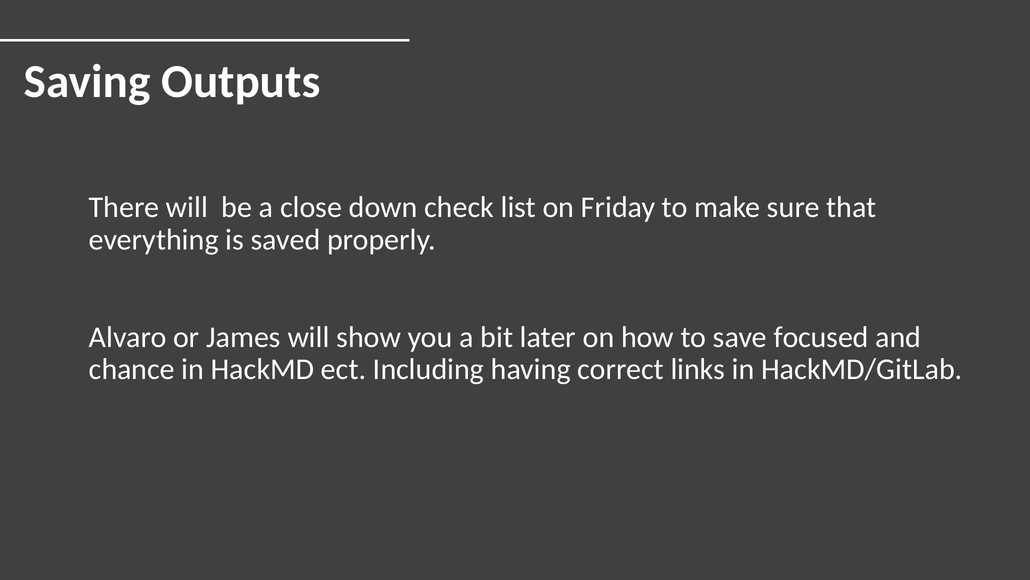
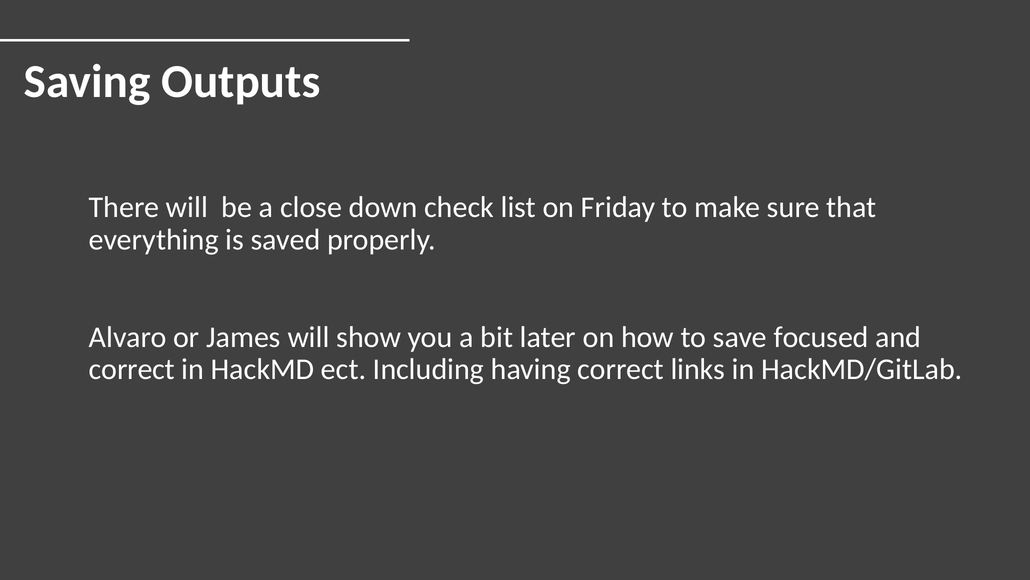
chance at (132, 369): chance -> correct
